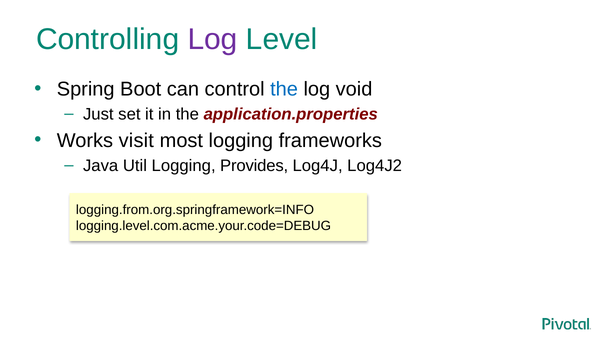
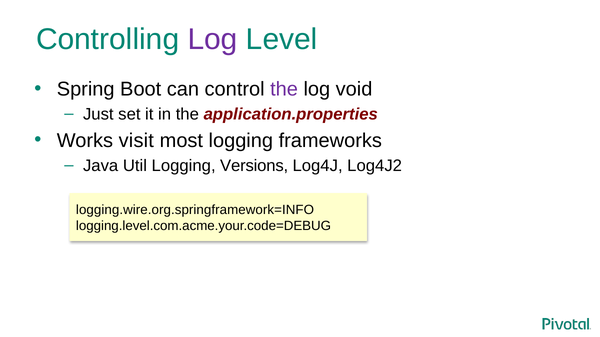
the at (284, 89) colour: blue -> purple
Provides: Provides -> Versions
logging.from.org.springframework=INFO: logging.from.org.springframework=INFO -> logging.wire.org.springframework=INFO
